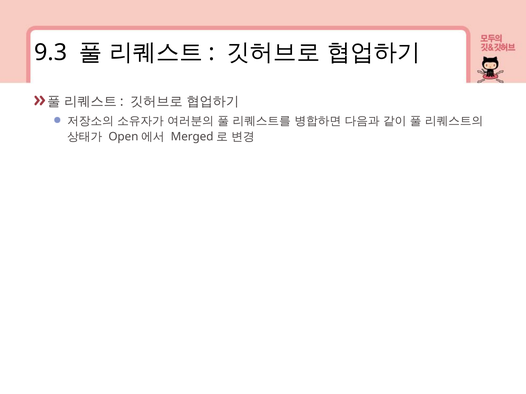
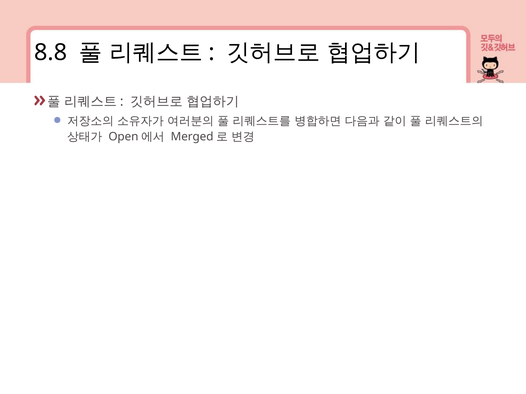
9.3: 9.3 -> 8.8
